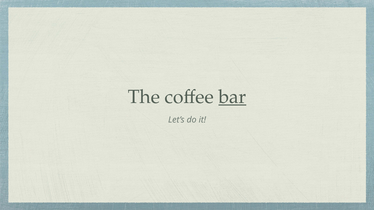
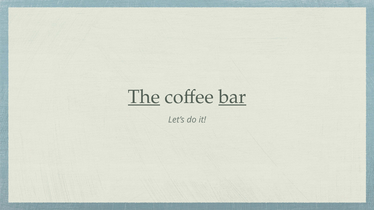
The underline: none -> present
